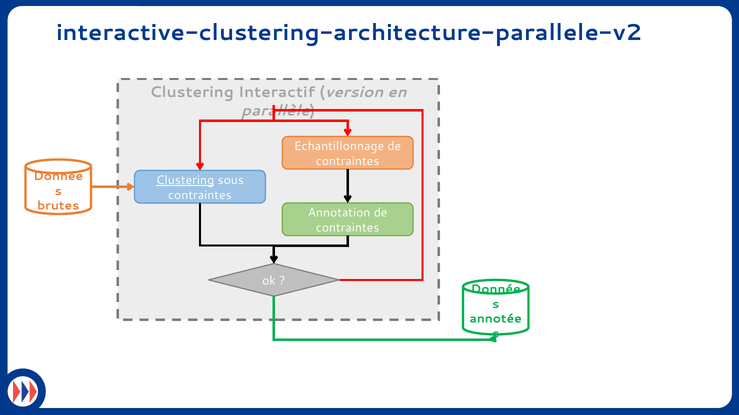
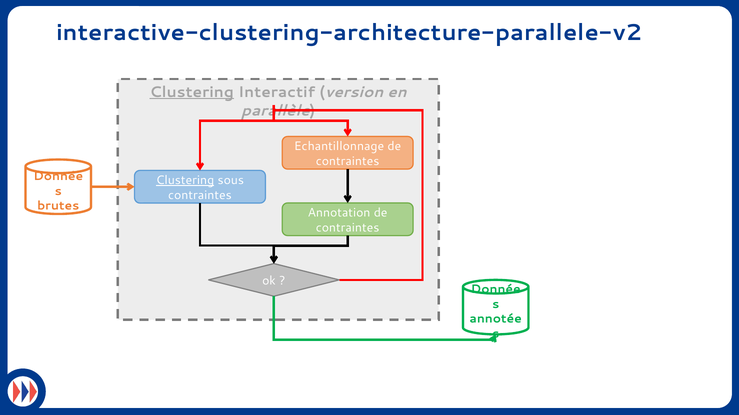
Clustering at (192, 92) underline: none -> present
